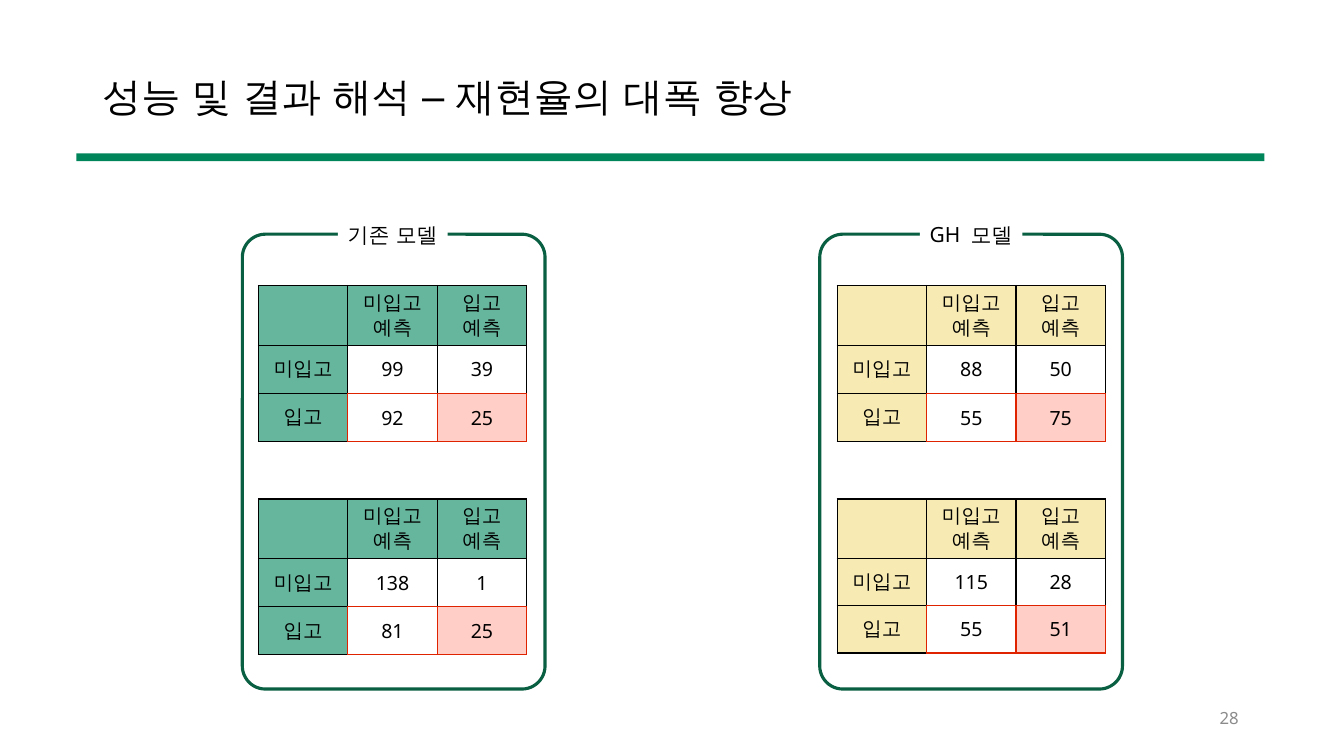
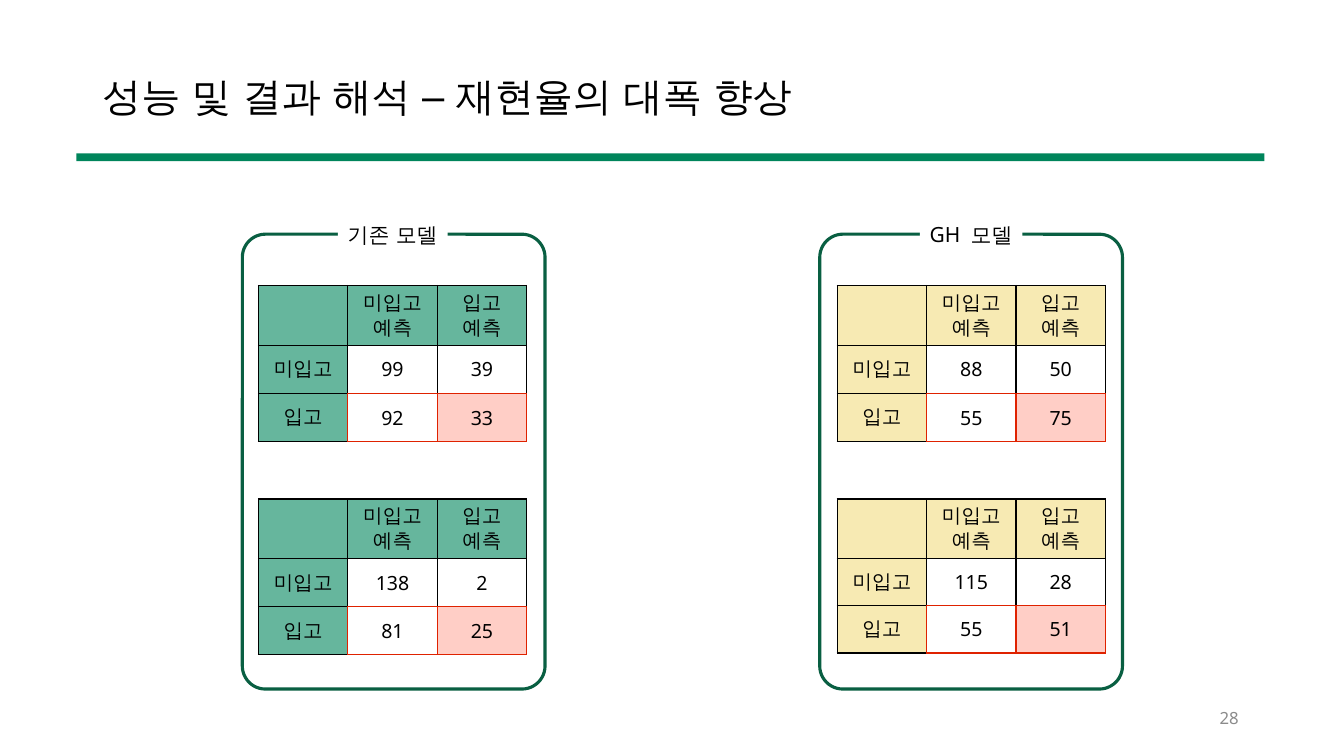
92 25: 25 -> 33
1: 1 -> 2
